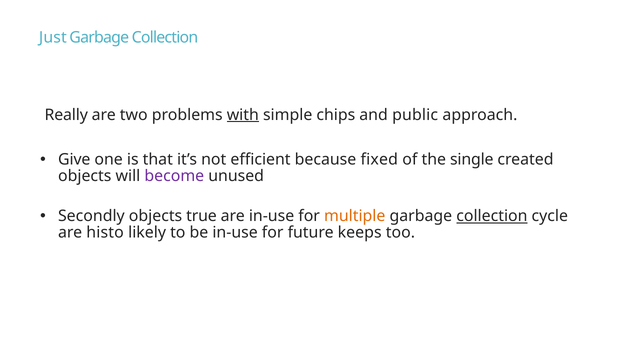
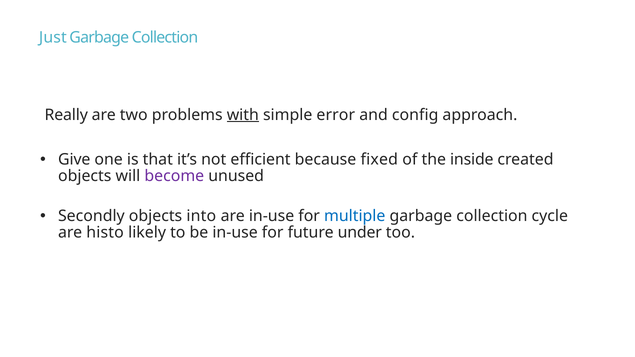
chips: chips -> error
public: public -> config
single: single -> inside
true: true -> into
multiple colour: orange -> blue
collection at (492, 216) underline: present -> none
keeps: keeps -> under
